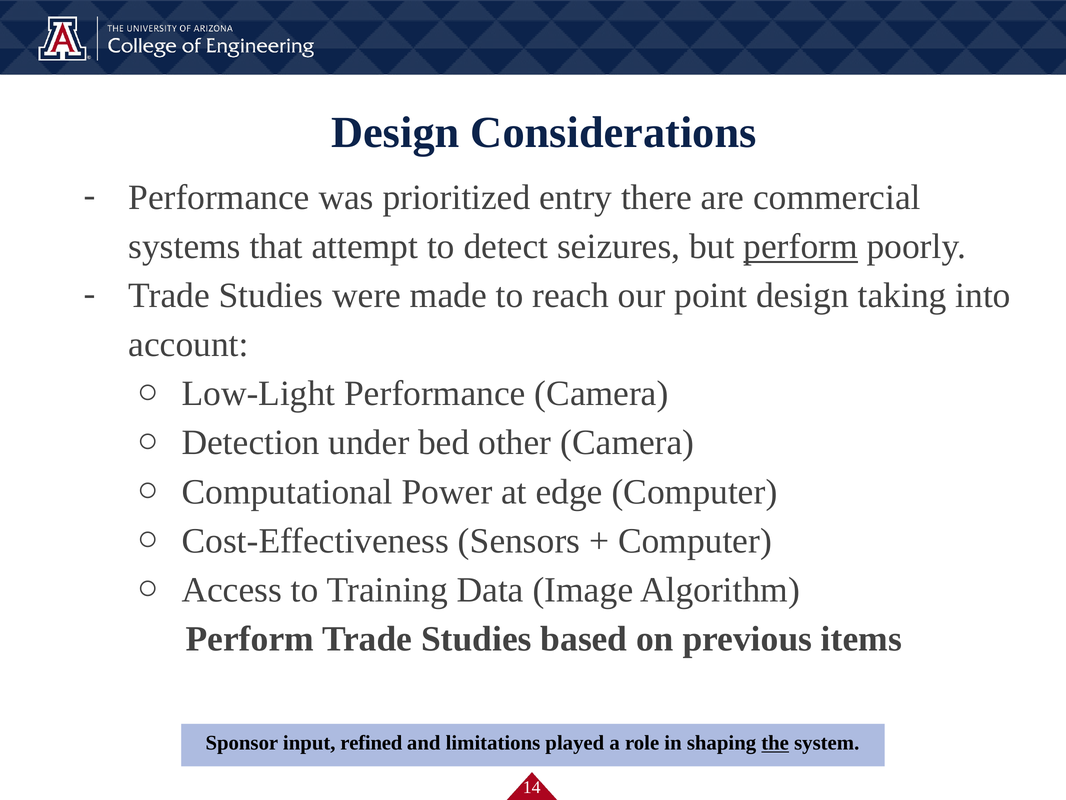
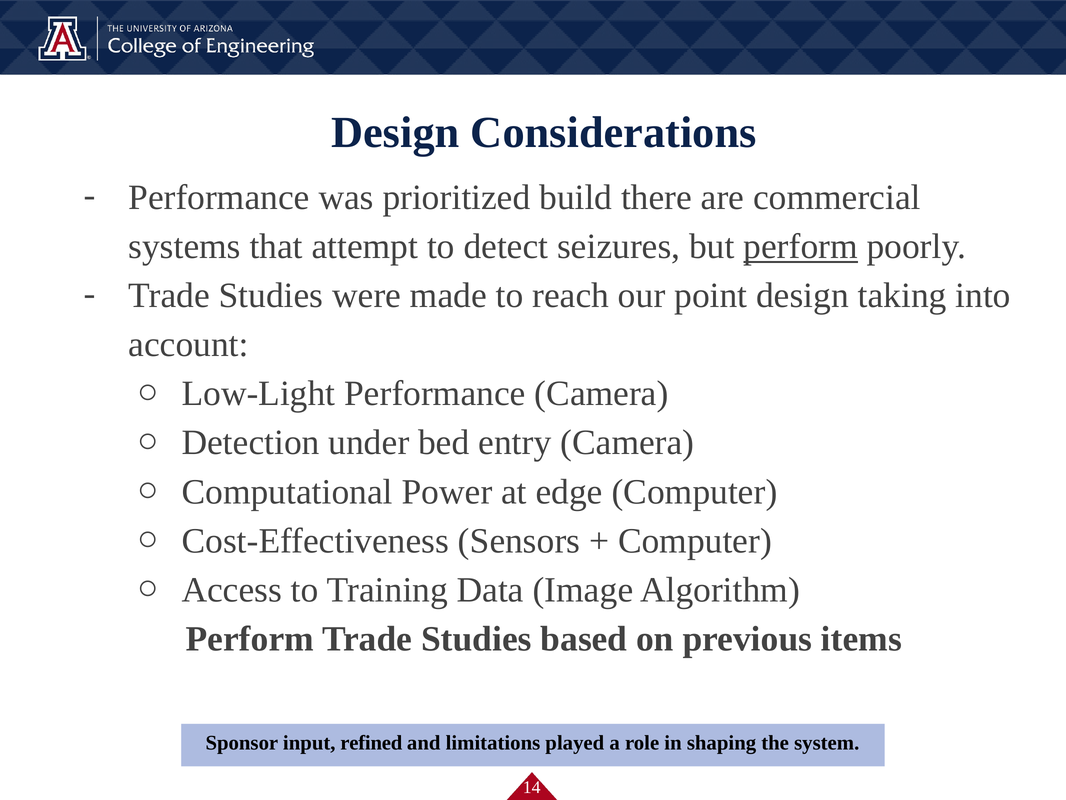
entry: entry -> build
other: other -> entry
the underline: present -> none
